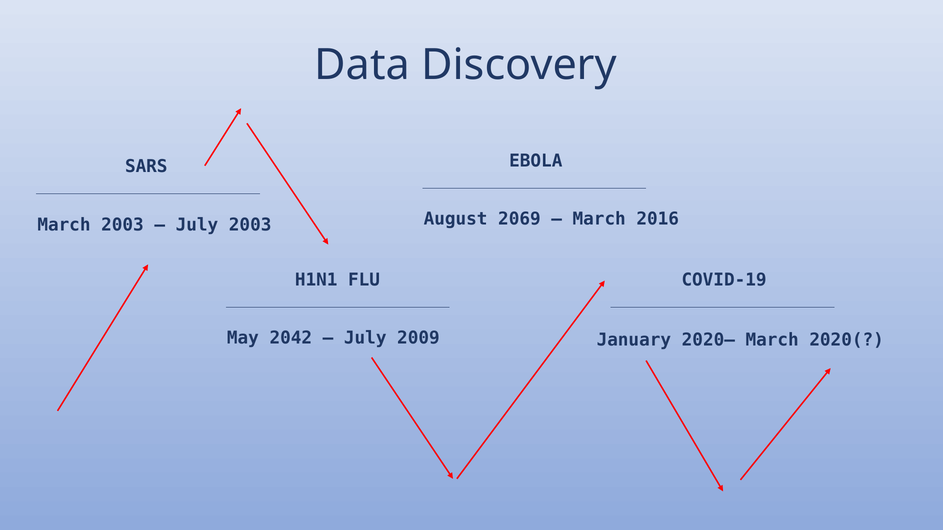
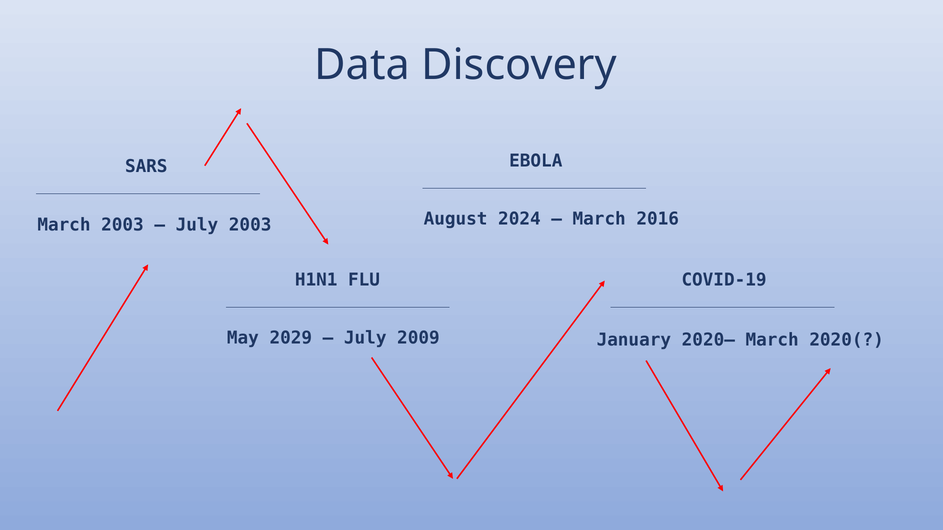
2069: 2069 -> 2024
2042: 2042 -> 2029
